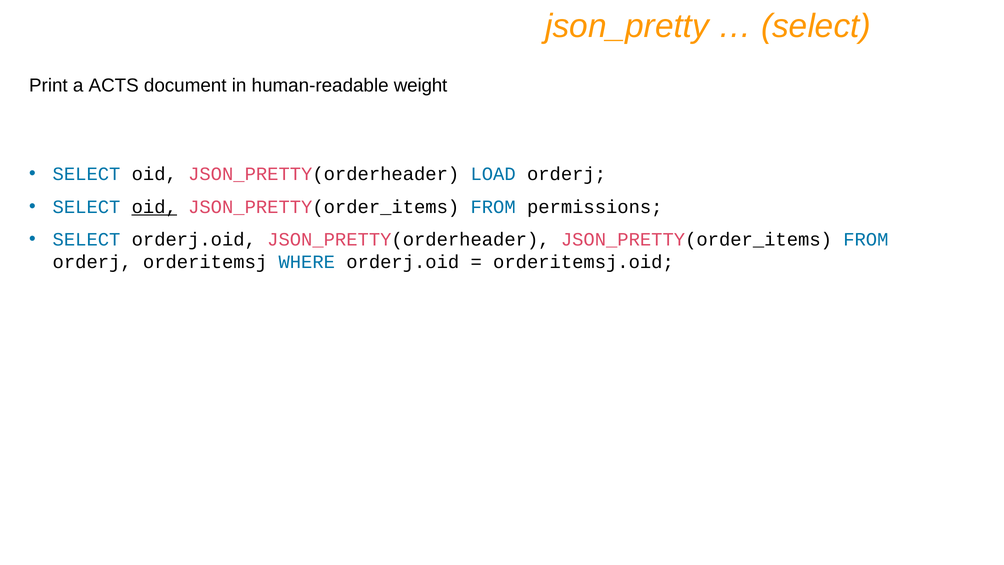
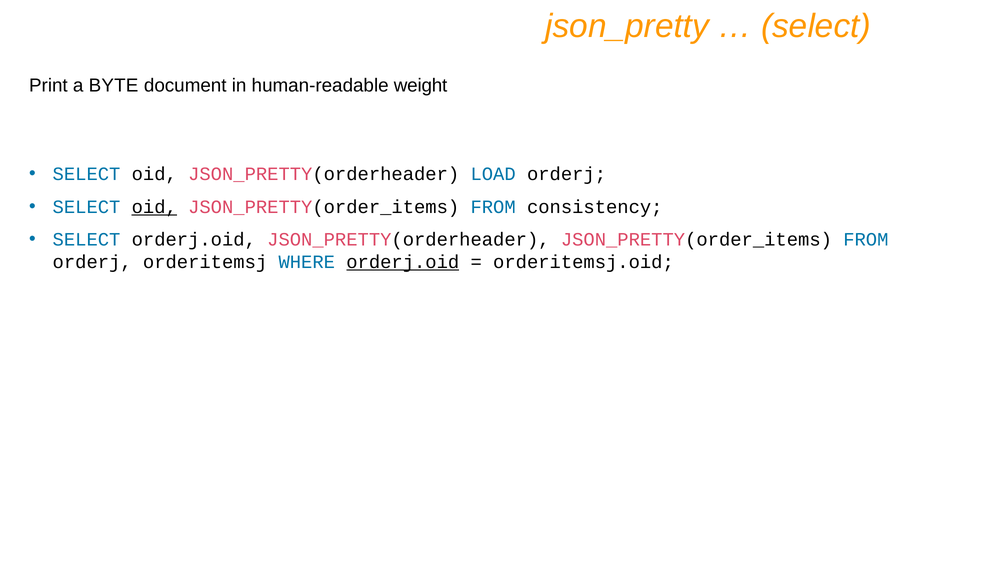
ACTS: ACTS -> BYTE
permissions: permissions -> consistency
orderj.oid at (403, 262) underline: none -> present
